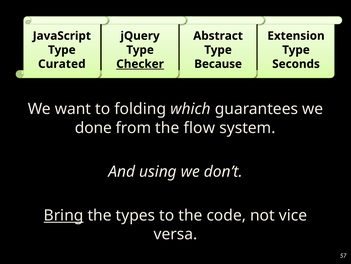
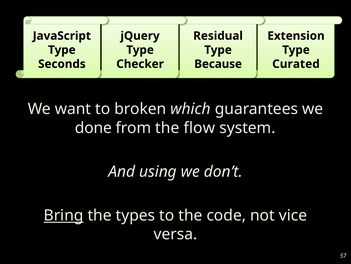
Abstract: Abstract -> Residual
Curated: Curated -> Seconds
Checker underline: present -> none
Seconds: Seconds -> Curated
folding: folding -> broken
